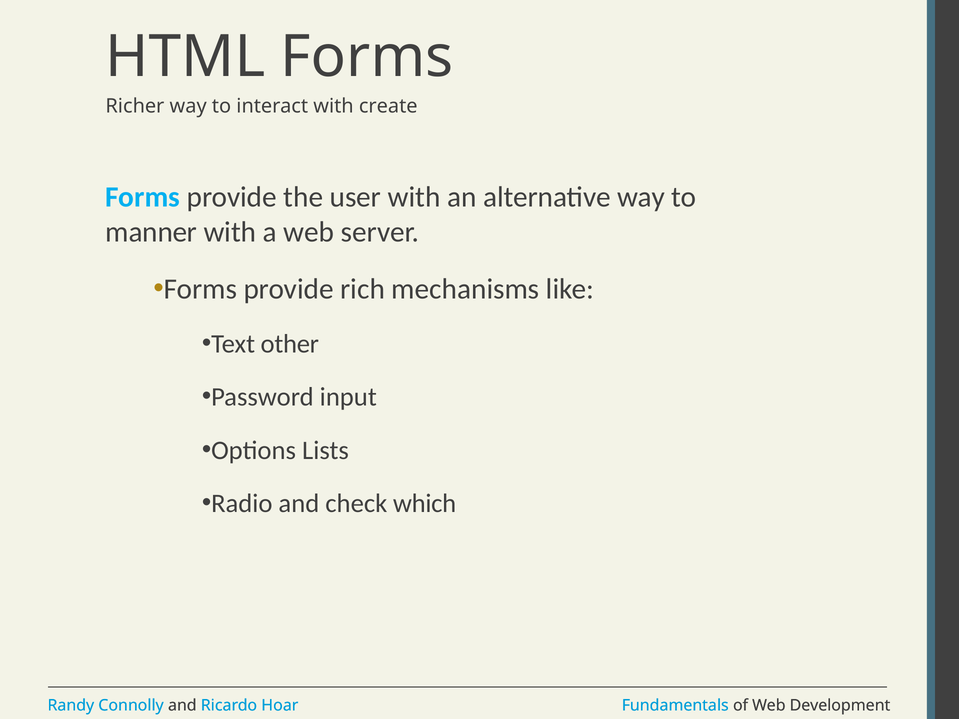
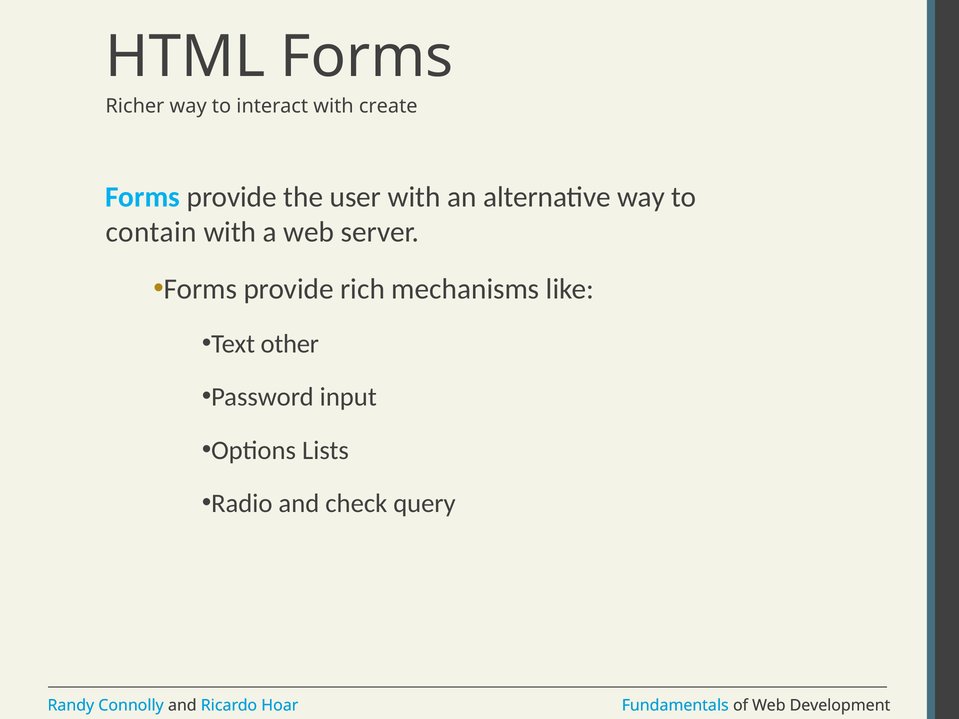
manner: manner -> contain
which: which -> query
